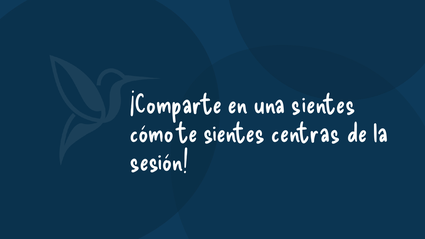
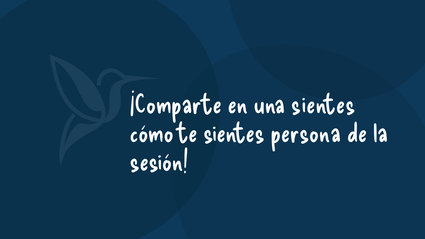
centras: centras -> persona
